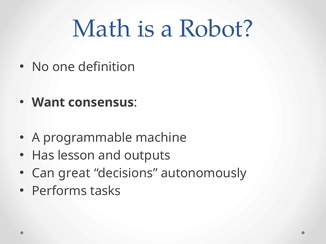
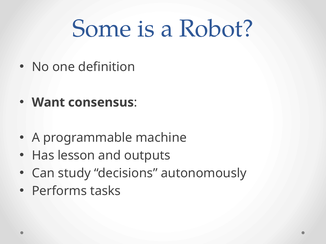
Math: Math -> Some
great: great -> study
